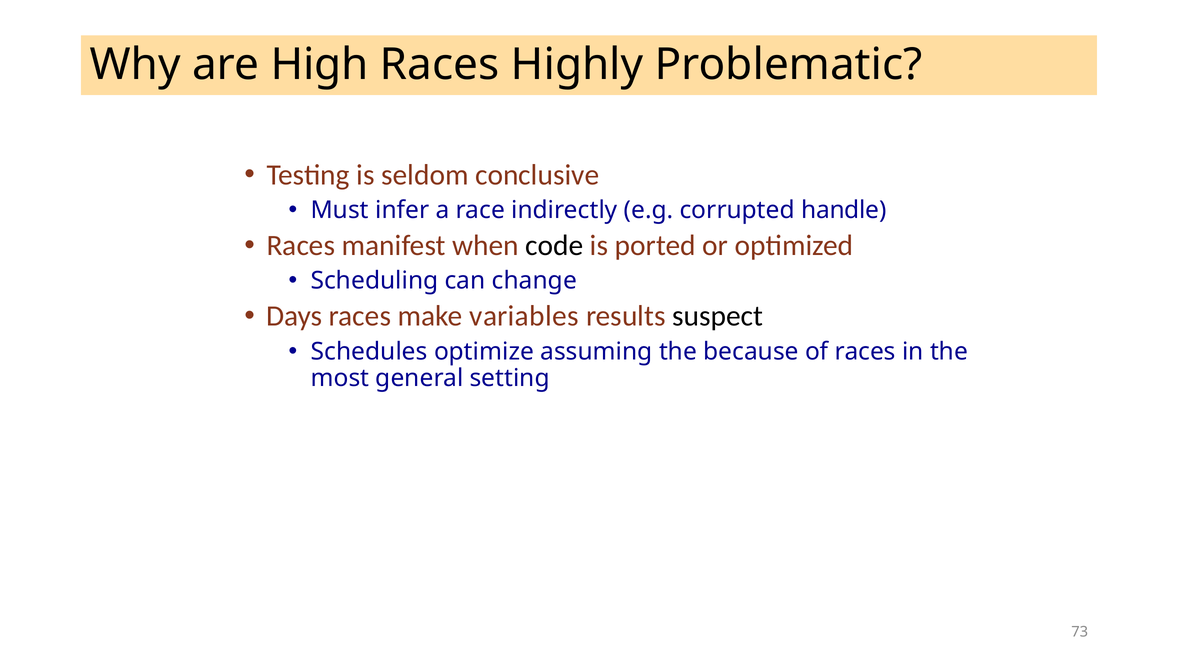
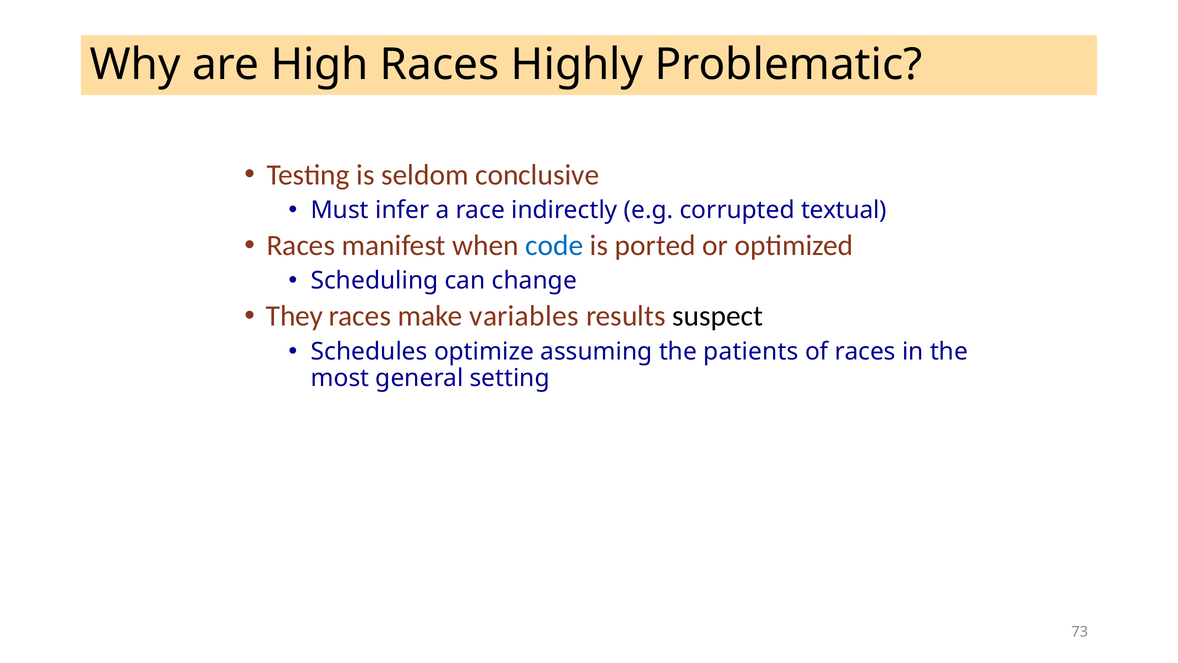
handle: handle -> textual
code colour: black -> blue
Days: Days -> They
because: because -> patients
